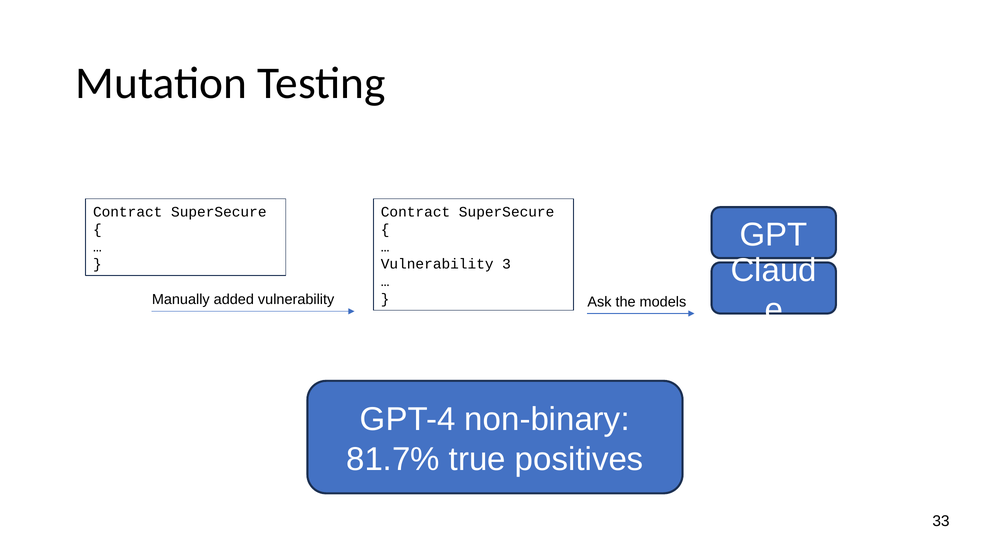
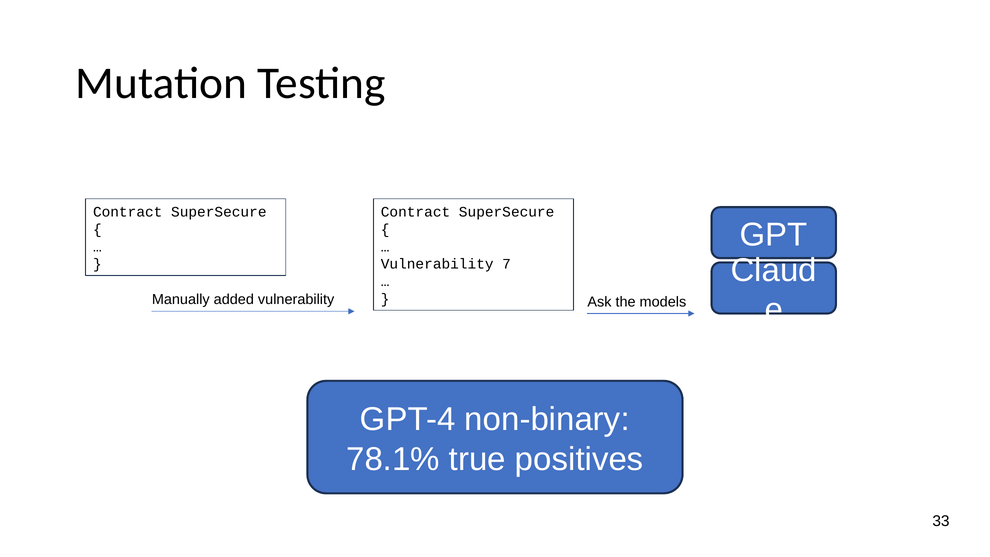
3: 3 -> 7
81.7%: 81.7% -> 78.1%
